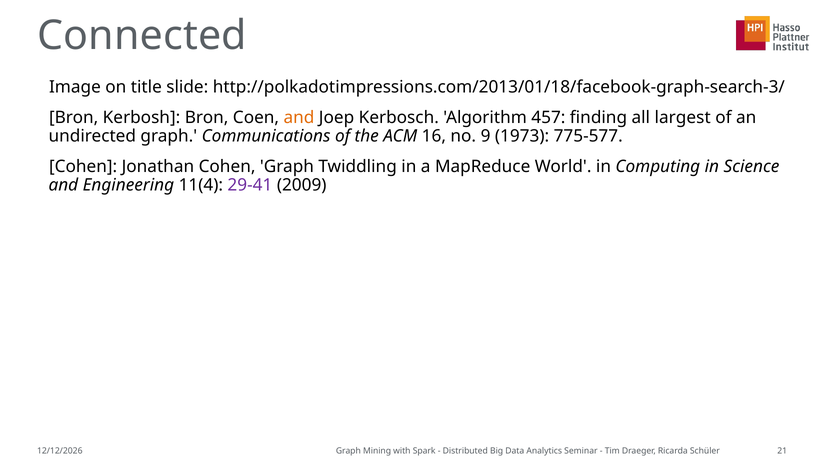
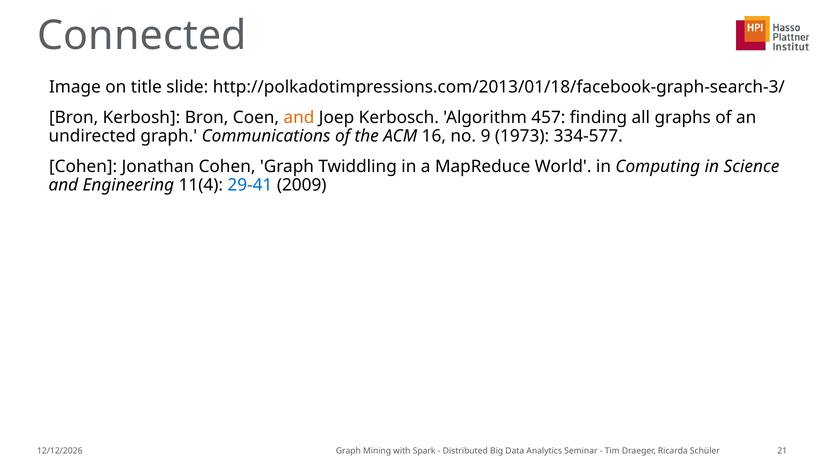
largest: largest -> graphs
775-577: 775-577 -> 334-577
29-41 colour: purple -> blue
